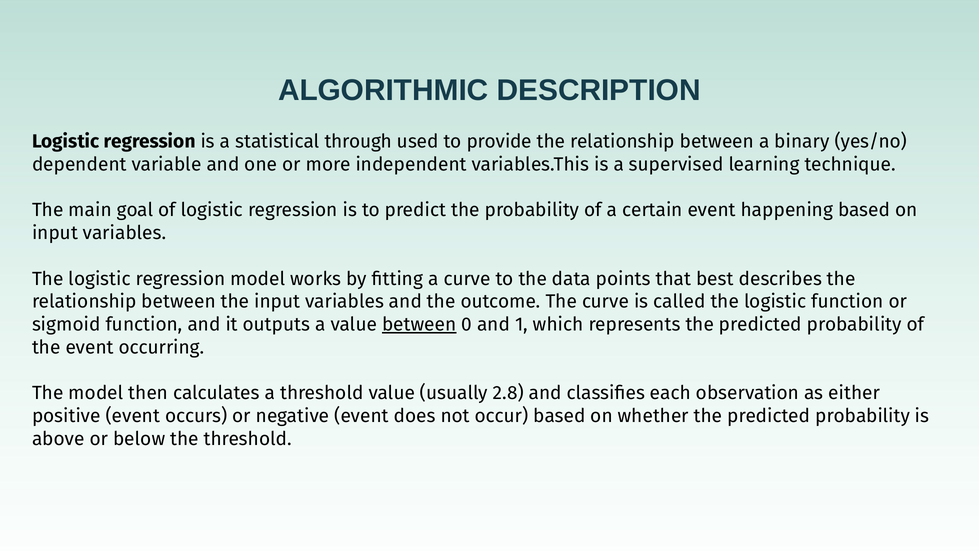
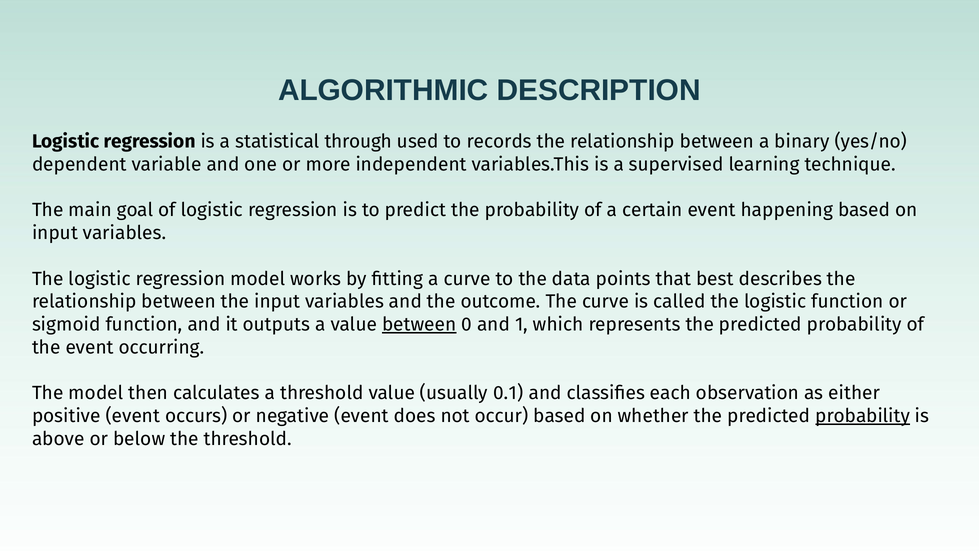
provide: provide -> records
2.8: 2.8 -> 0.1
probability at (863, 416) underline: none -> present
